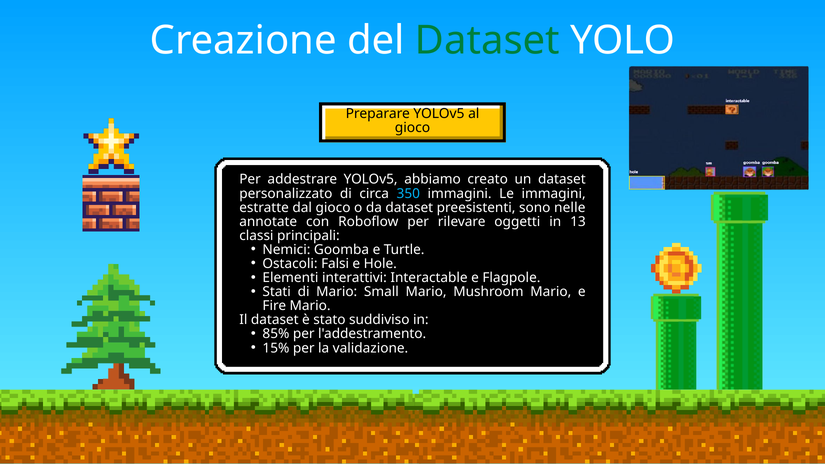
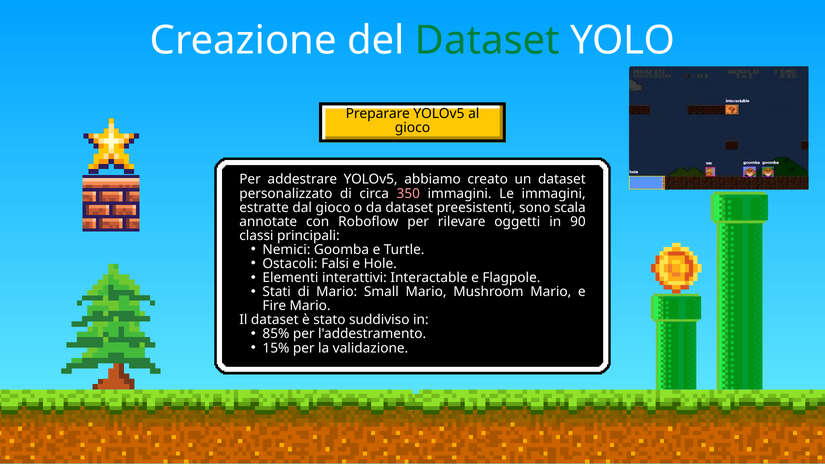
350 colour: light blue -> pink
nelle: nelle -> scala
13: 13 -> 90
